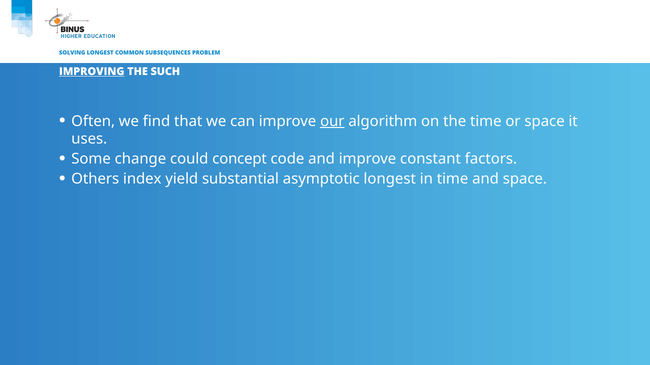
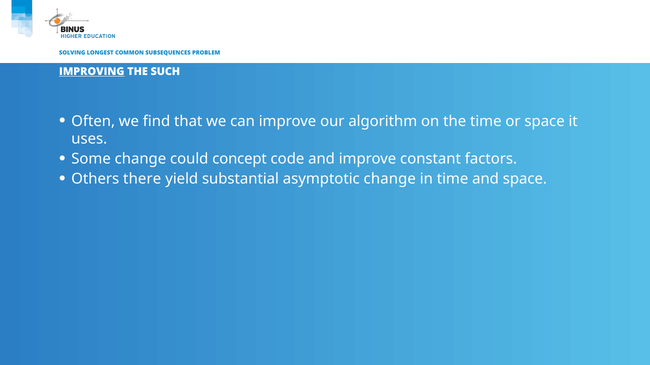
our underline: present -> none
index: index -> there
asymptotic longest: longest -> change
